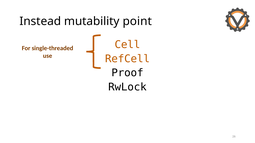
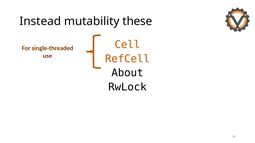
point: point -> these
Proof: Proof -> About
